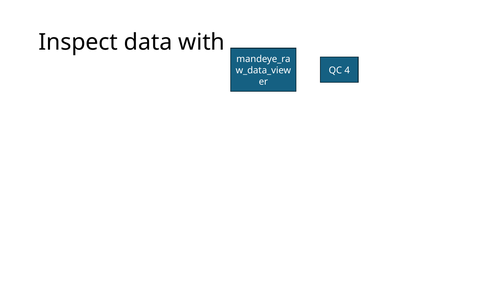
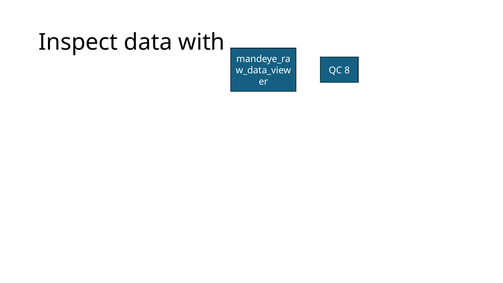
4: 4 -> 8
